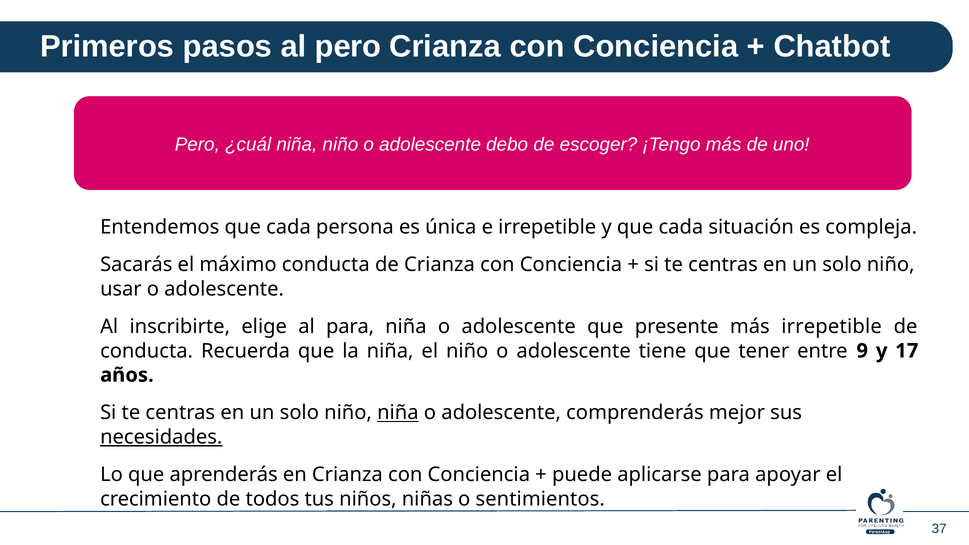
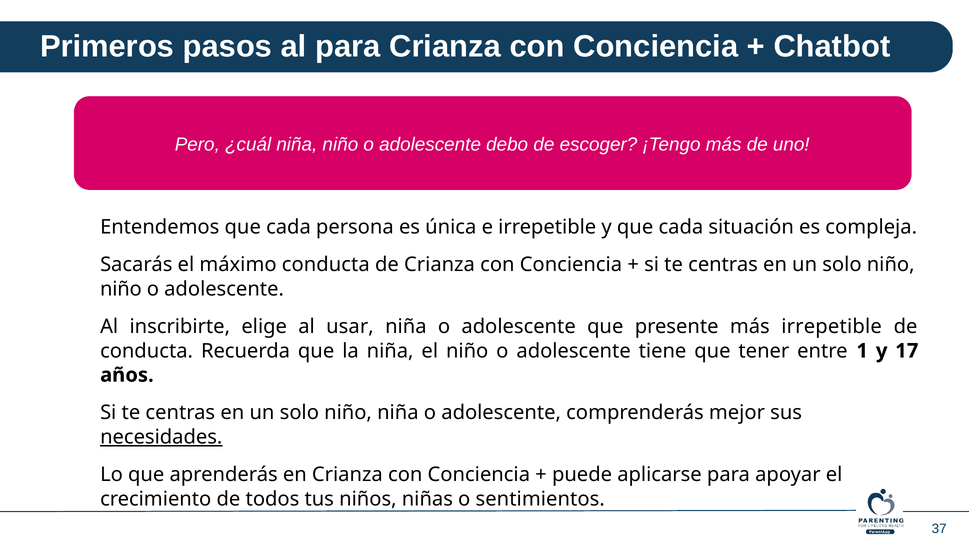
al pero: pero -> para
usar at (121, 289): usar -> niño
al para: para -> usar
9: 9 -> 1
niña at (398, 413) underline: present -> none
